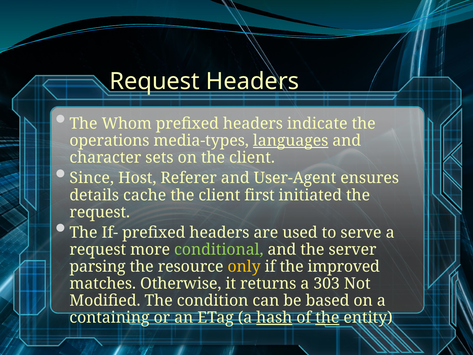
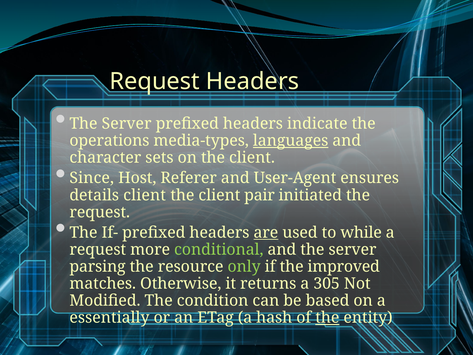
Whom at (127, 124): Whom -> Server
details cache: cache -> client
first: first -> pair
are underline: none -> present
serve: serve -> while
only colour: yellow -> light green
303: 303 -> 305
containing: containing -> essentially
hash underline: present -> none
